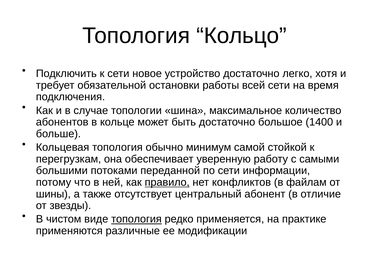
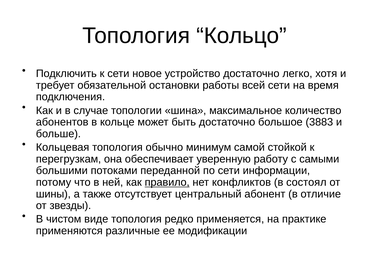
1400: 1400 -> 3883
файлам: файлам -> состоял
топология at (136, 219) underline: present -> none
